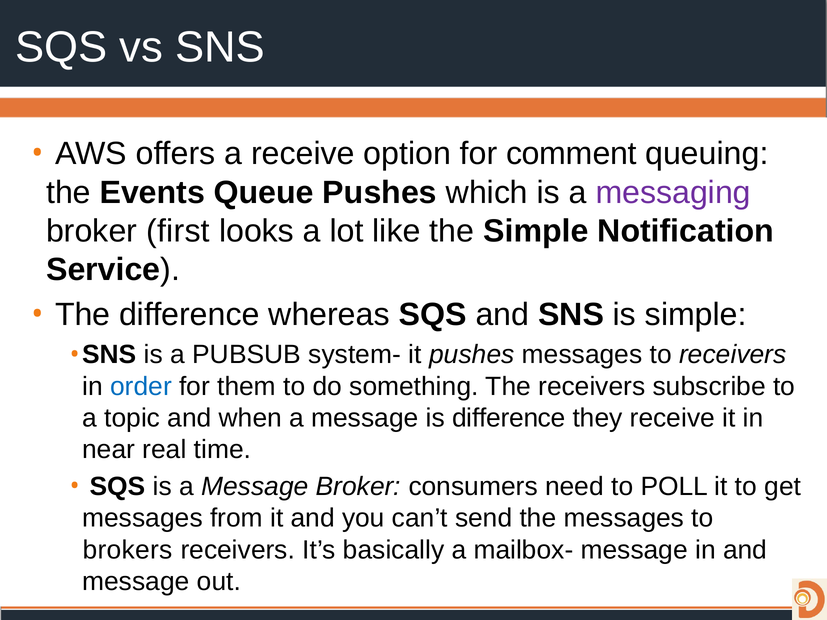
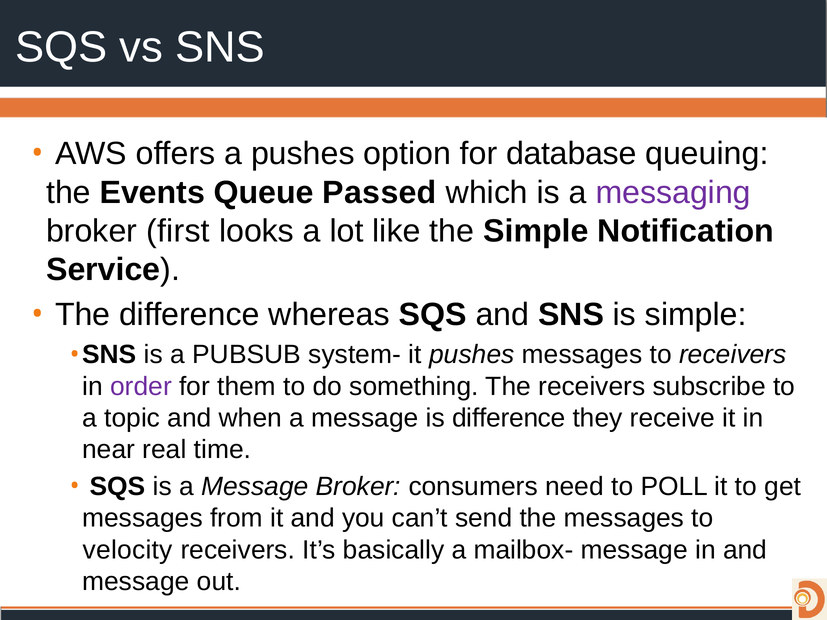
a receive: receive -> pushes
comment: comment -> database
Queue Pushes: Pushes -> Passed
order colour: blue -> purple
brokers: brokers -> velocity
